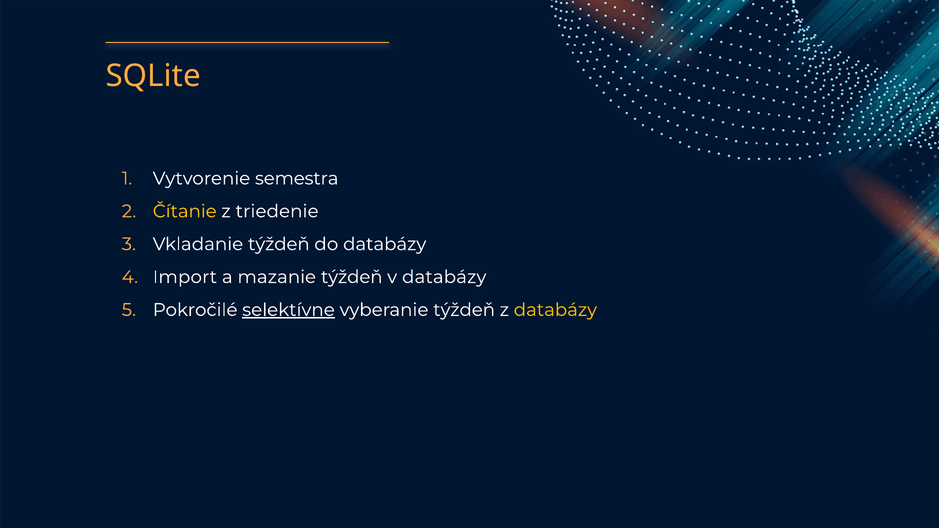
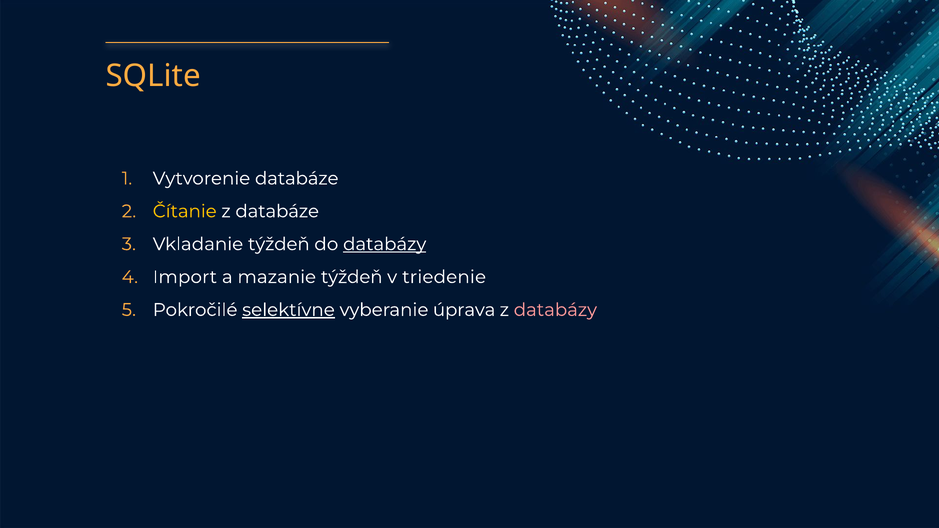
Vytvorenie semestra: semestra -> databáze
z triedenie: triedenie -> databáze
databázy at (385, 244) underline: none -> present
v databázy: databázy -> triedenie
vyberanie týždeň: týždeň -> úprava
databázy at (555, 310) colour: yellow -> pink
